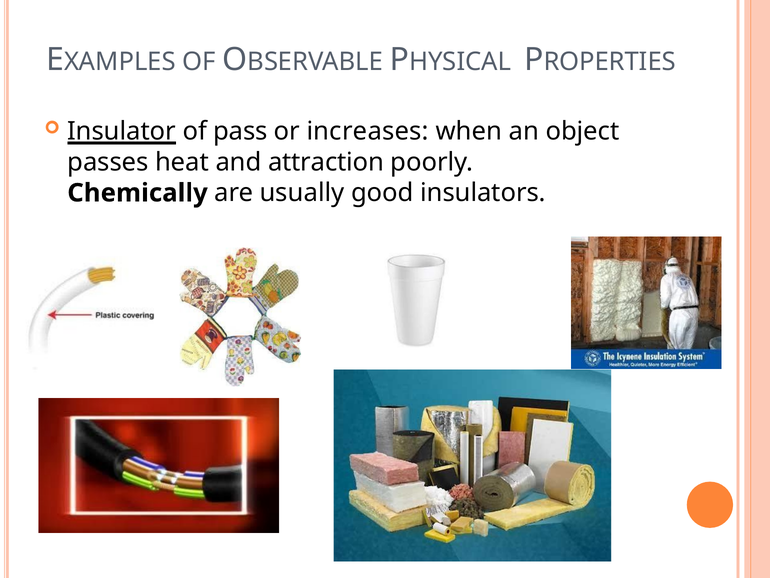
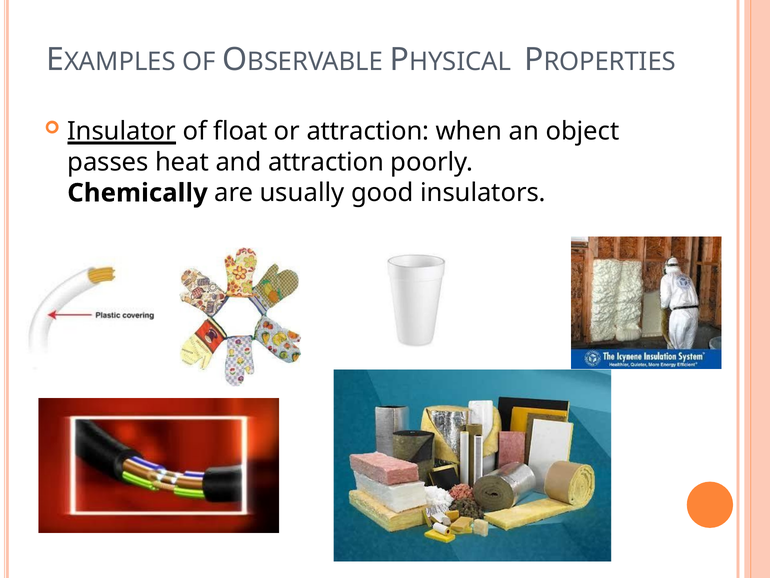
pass: pass -> float
or increases: increases -> attraction
